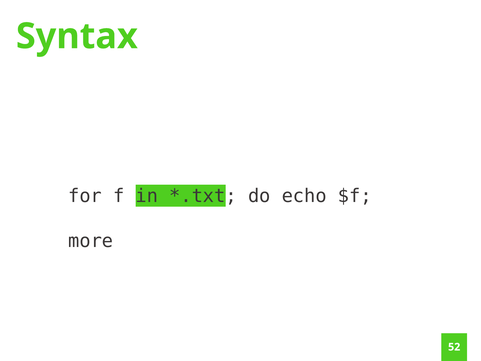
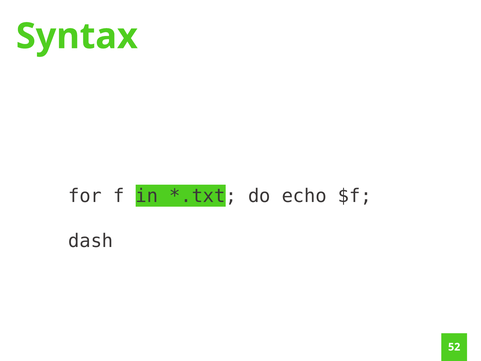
more: more -> dash
